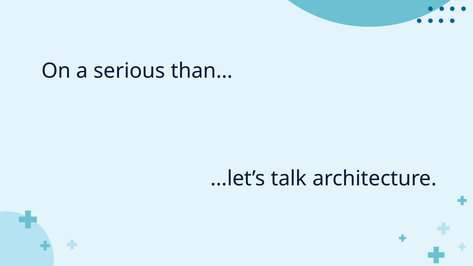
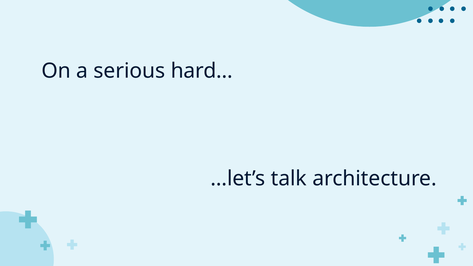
than…: than… -> hard…
